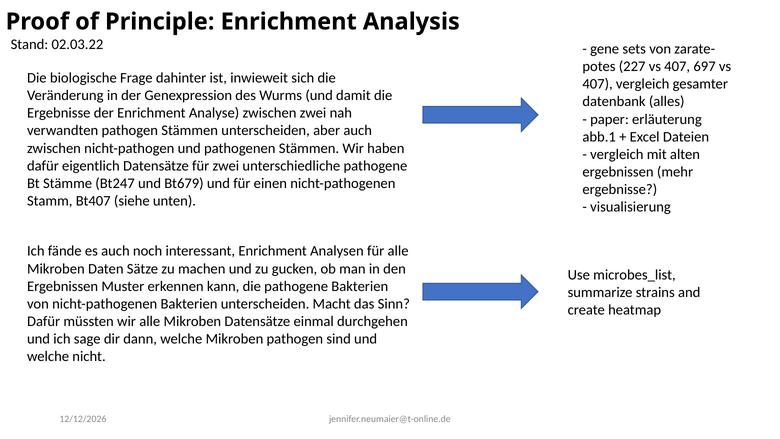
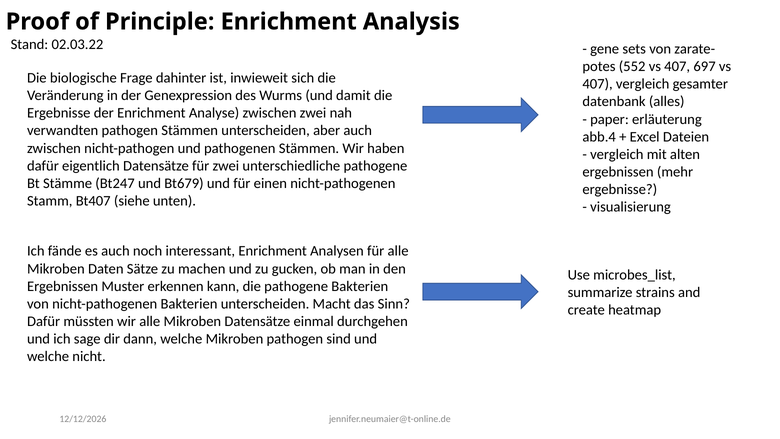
227: 227 -> 552
abb.1: abb.1 -> abb.4
